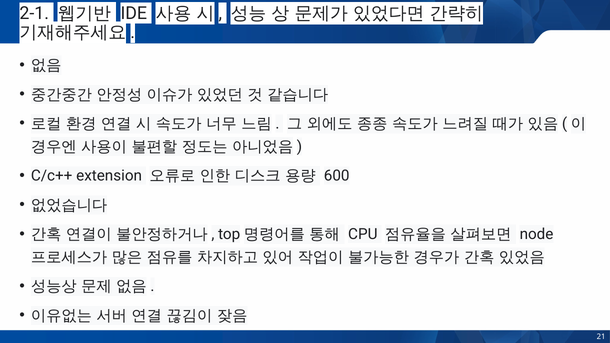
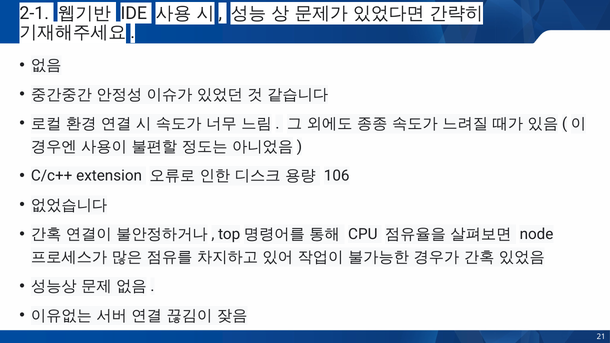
600: 600 -> 106
